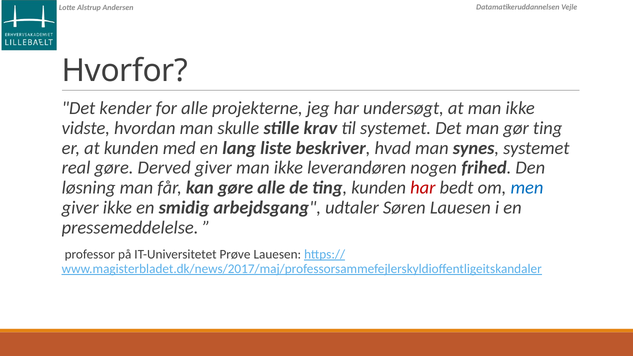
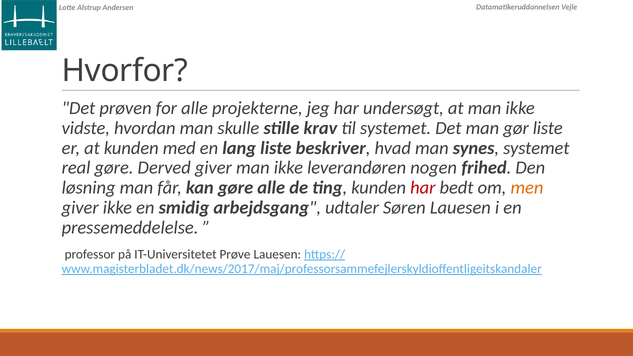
kender: kender -> prøven
gør ting: ting -> liste
men colour: blue -> orange
